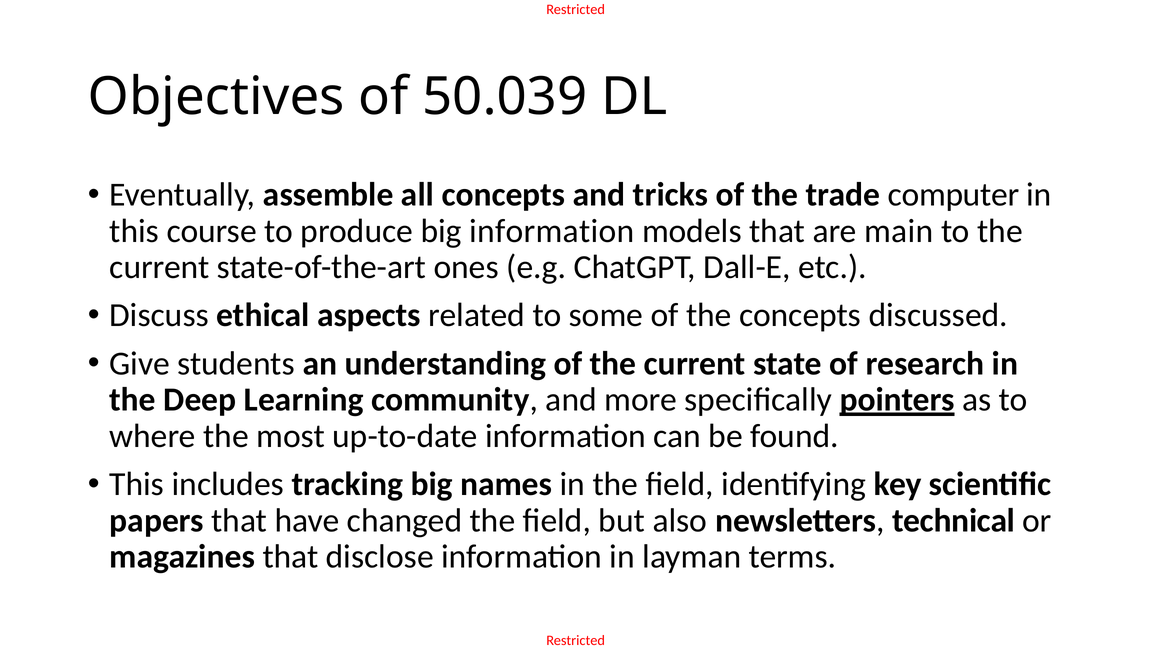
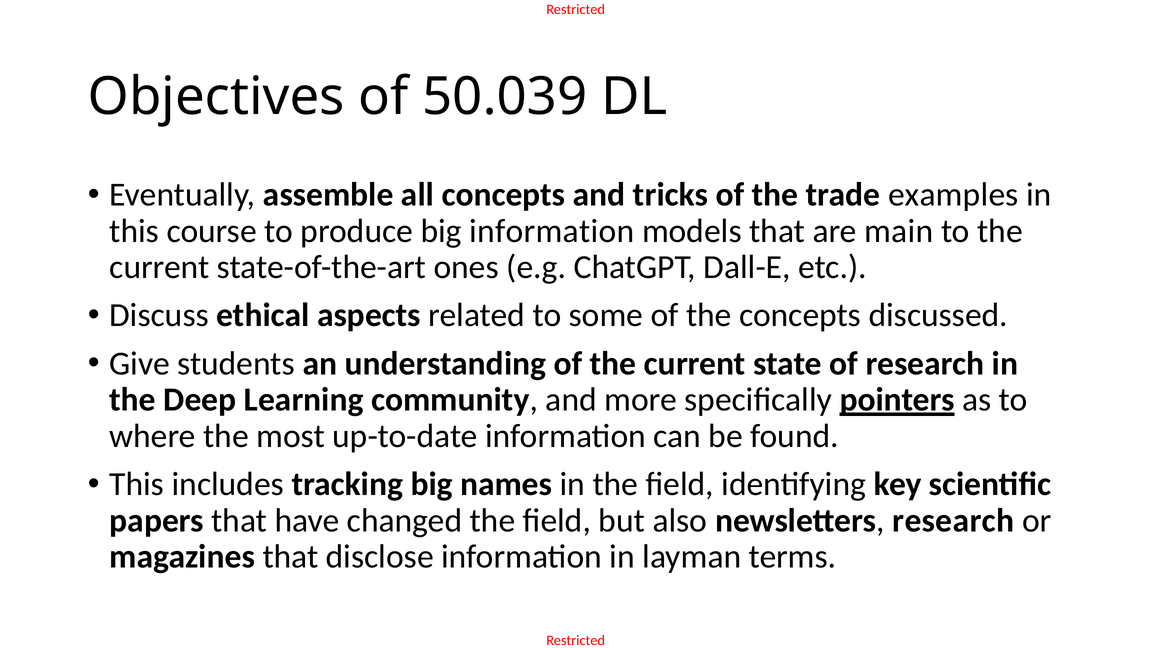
computer: computer -> examples
newsletters technical: technical -> research
